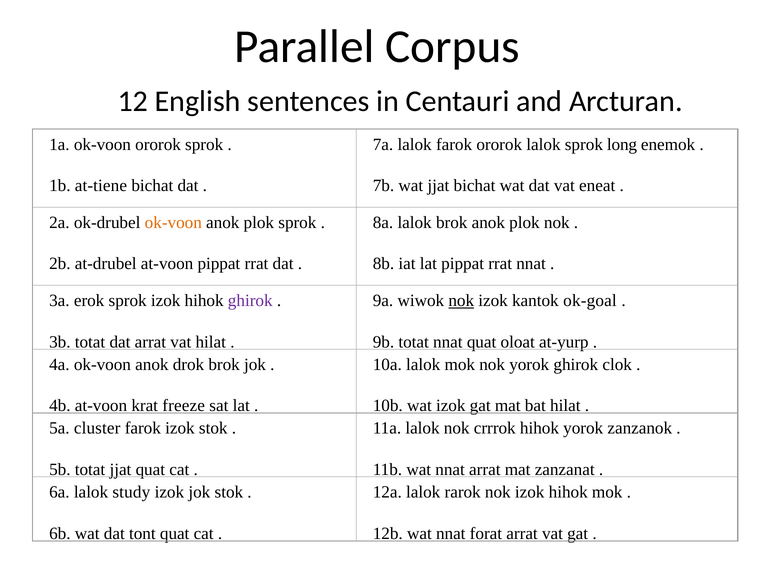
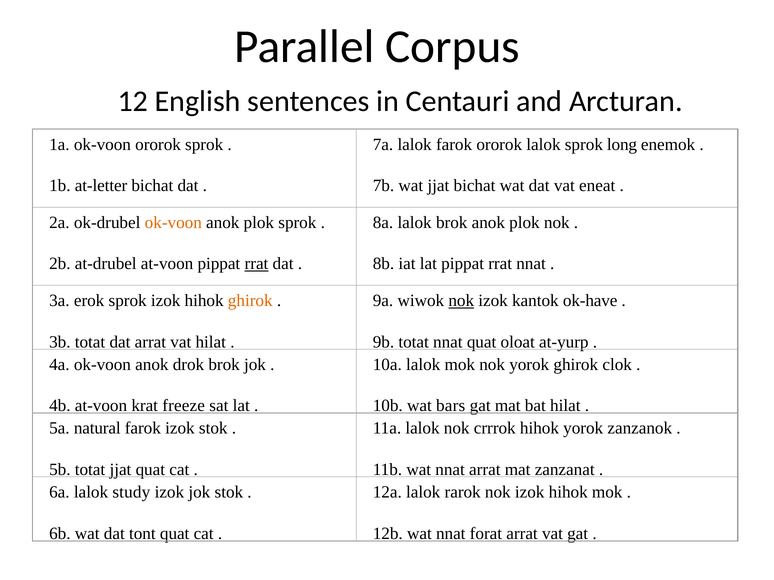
at-tiene: at-tiene -> at-letter
rrat at (256, 264) underline: none -> present
ghirok at (250, 301) colour: purple -> orange
ok-goal: ok-goal -> ok-have
wat izok: izok -> bars
cluster: cluster -> natural
